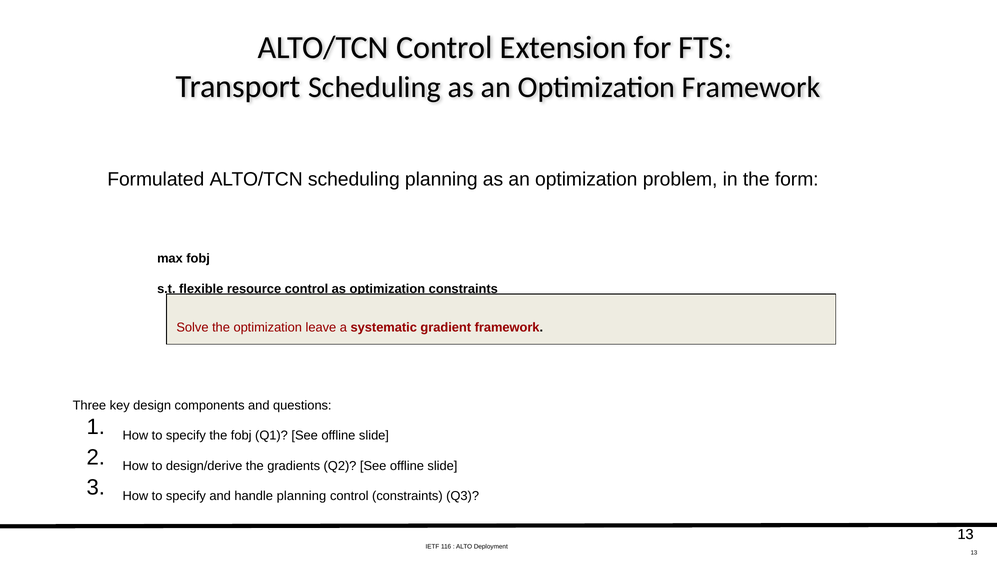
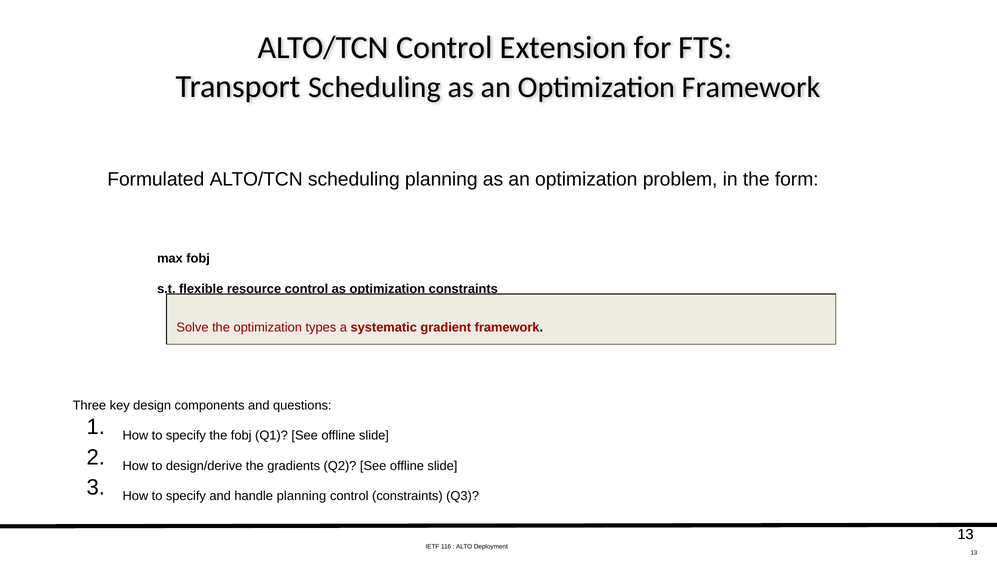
leave: leave -> types
